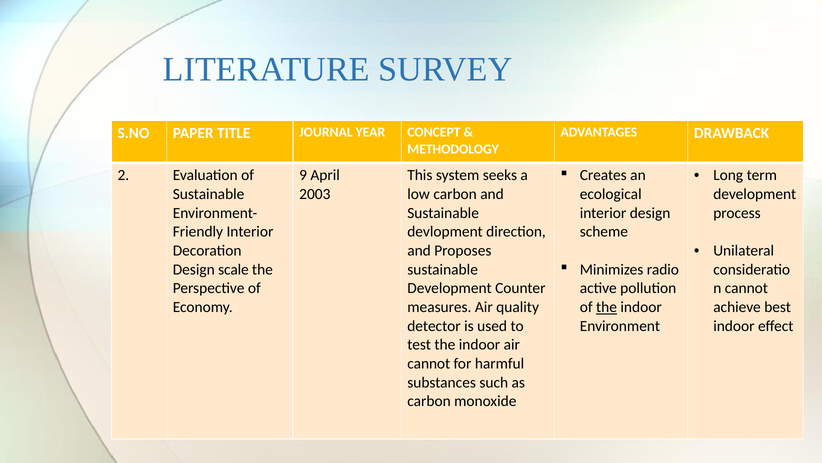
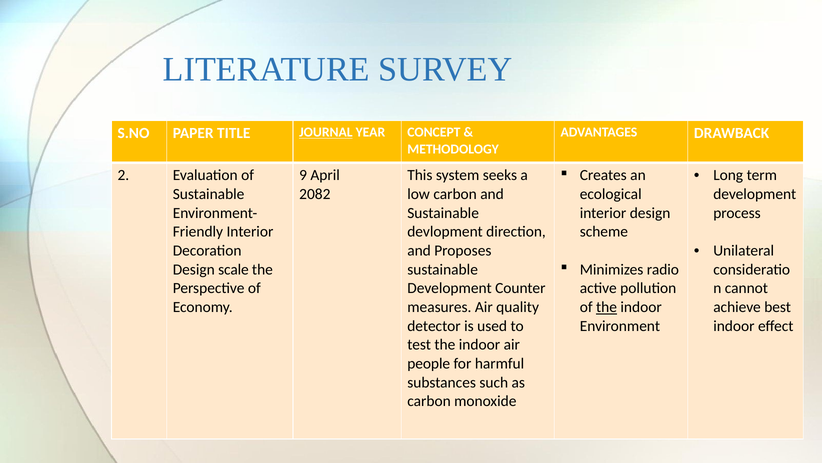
JOURNAL underline: none -> present
2003: 2003 -> 2082
cannot at (429, 363): cannot -> people
